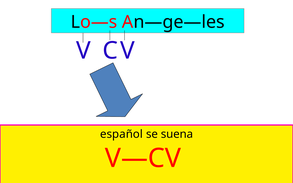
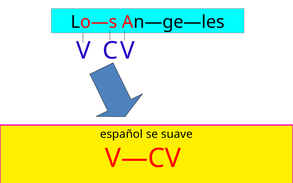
suena: suena -> suave
